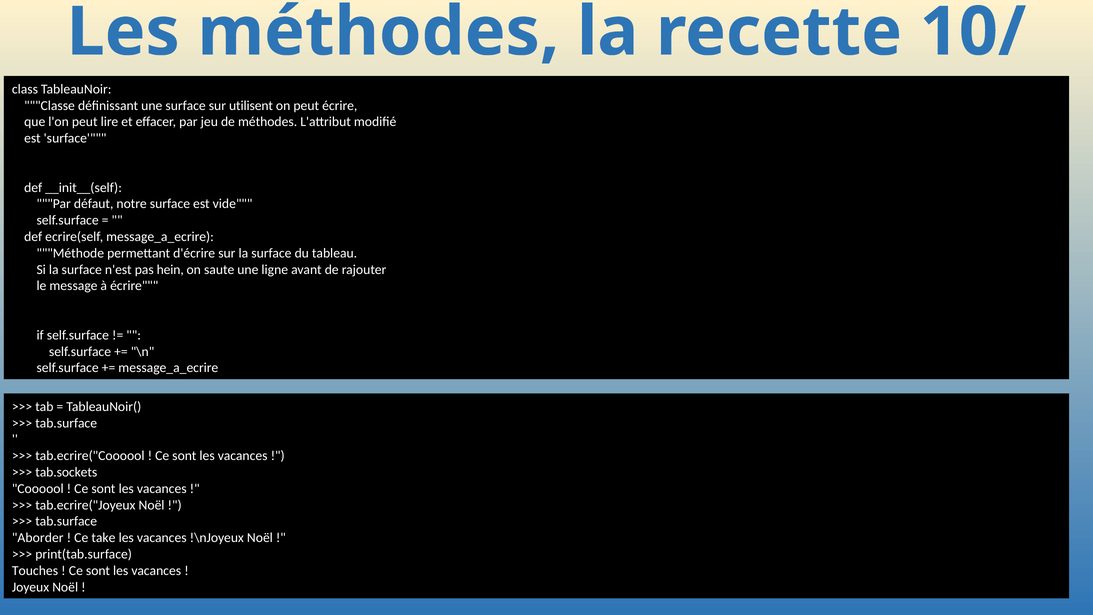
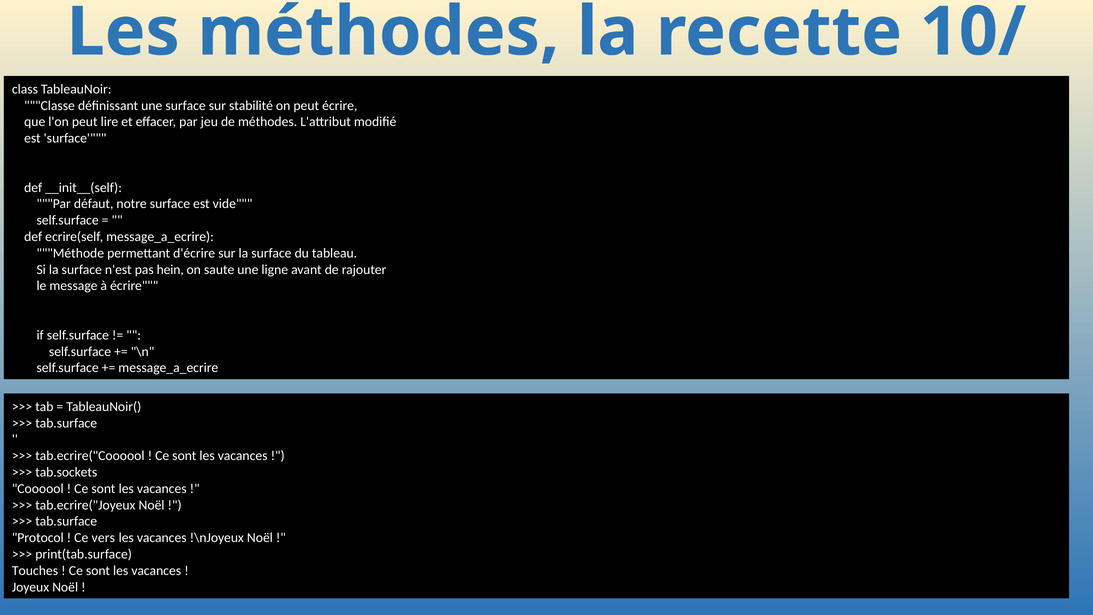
utilisent: utilisent -> stabilité
Aborder: Aborder -> Protocol
take: take -> vers
